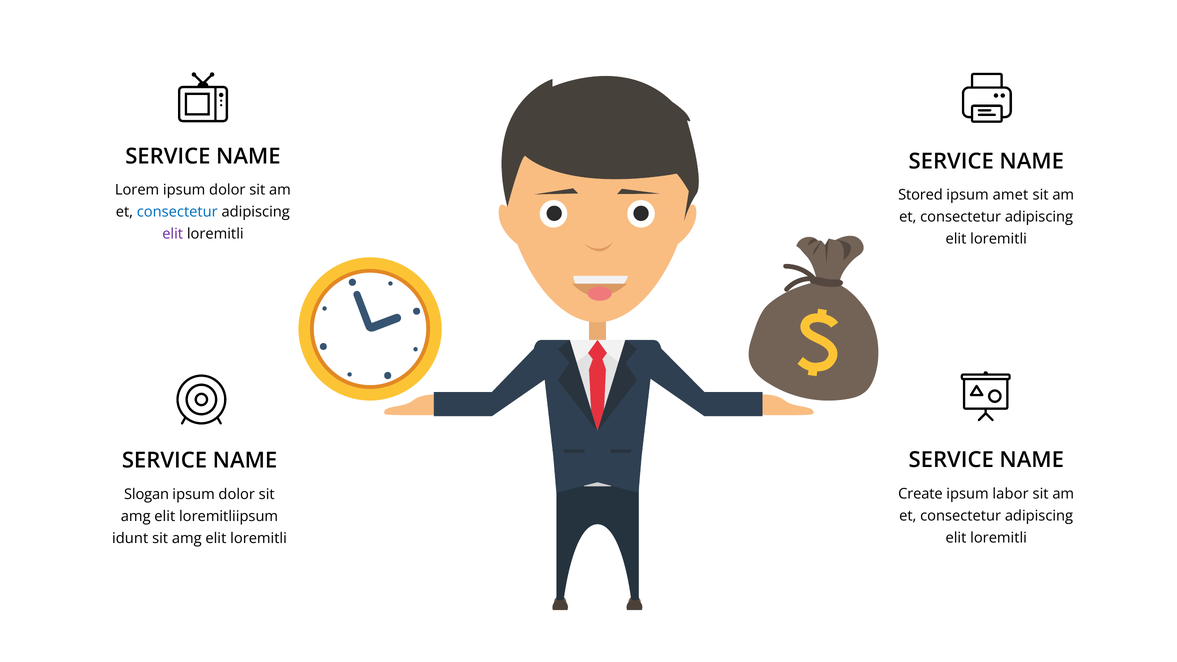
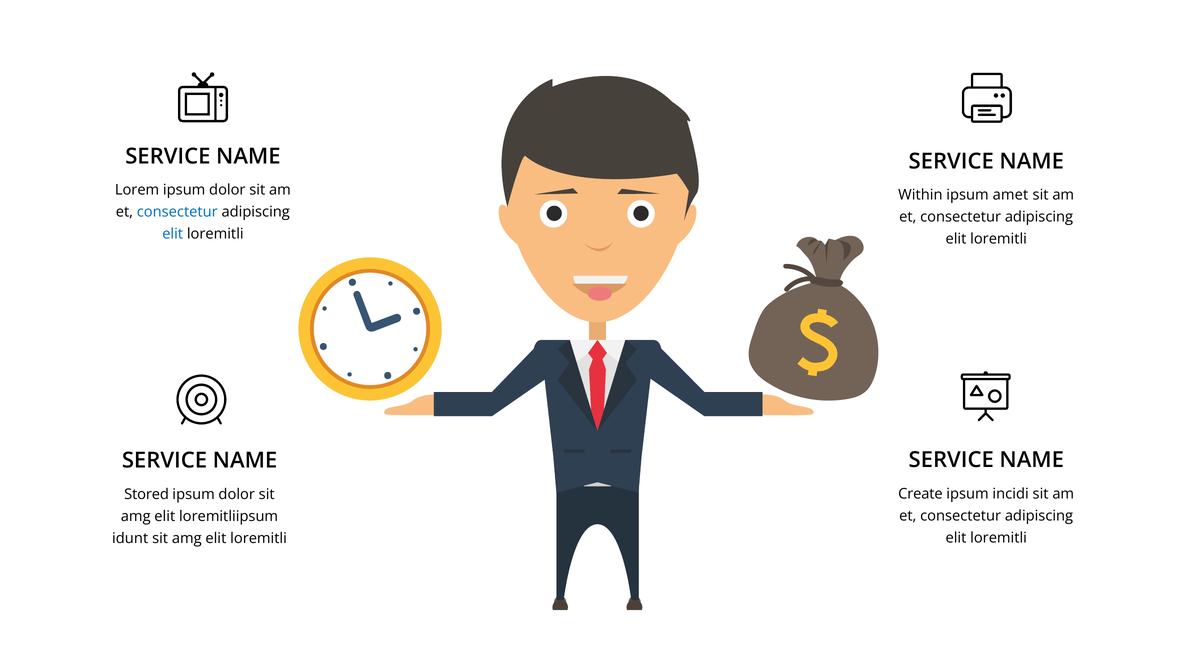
Stored: Stored -> Within
elit at (173, 234) colour: purple -> blue
labor: labor -> incidi
Slogan: Slogan -> Stored
